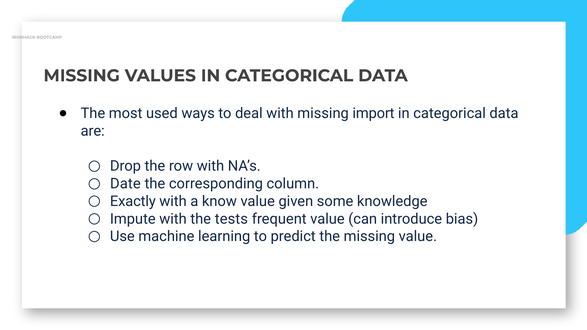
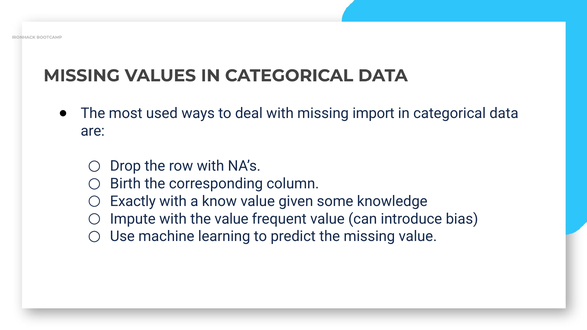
Date: Date -> Birth
the tests: tests -> value
